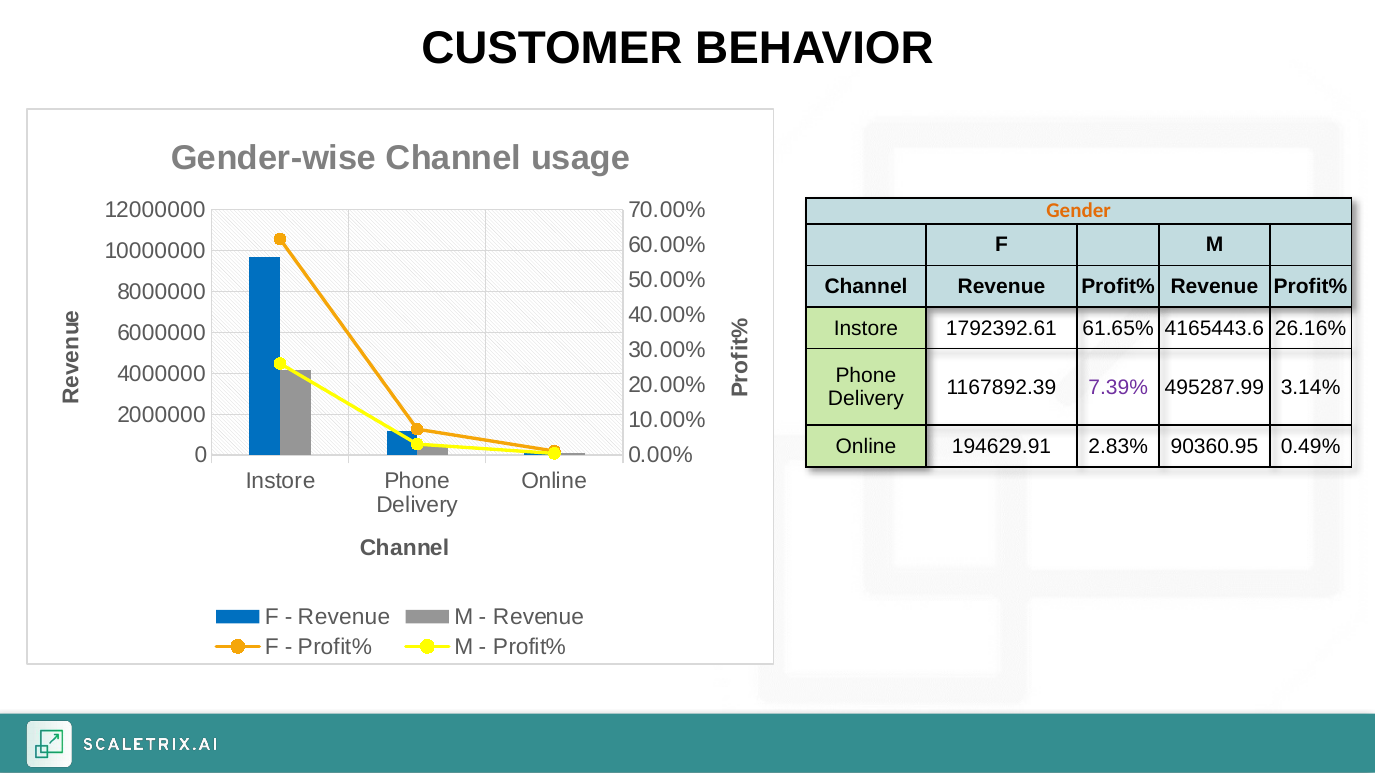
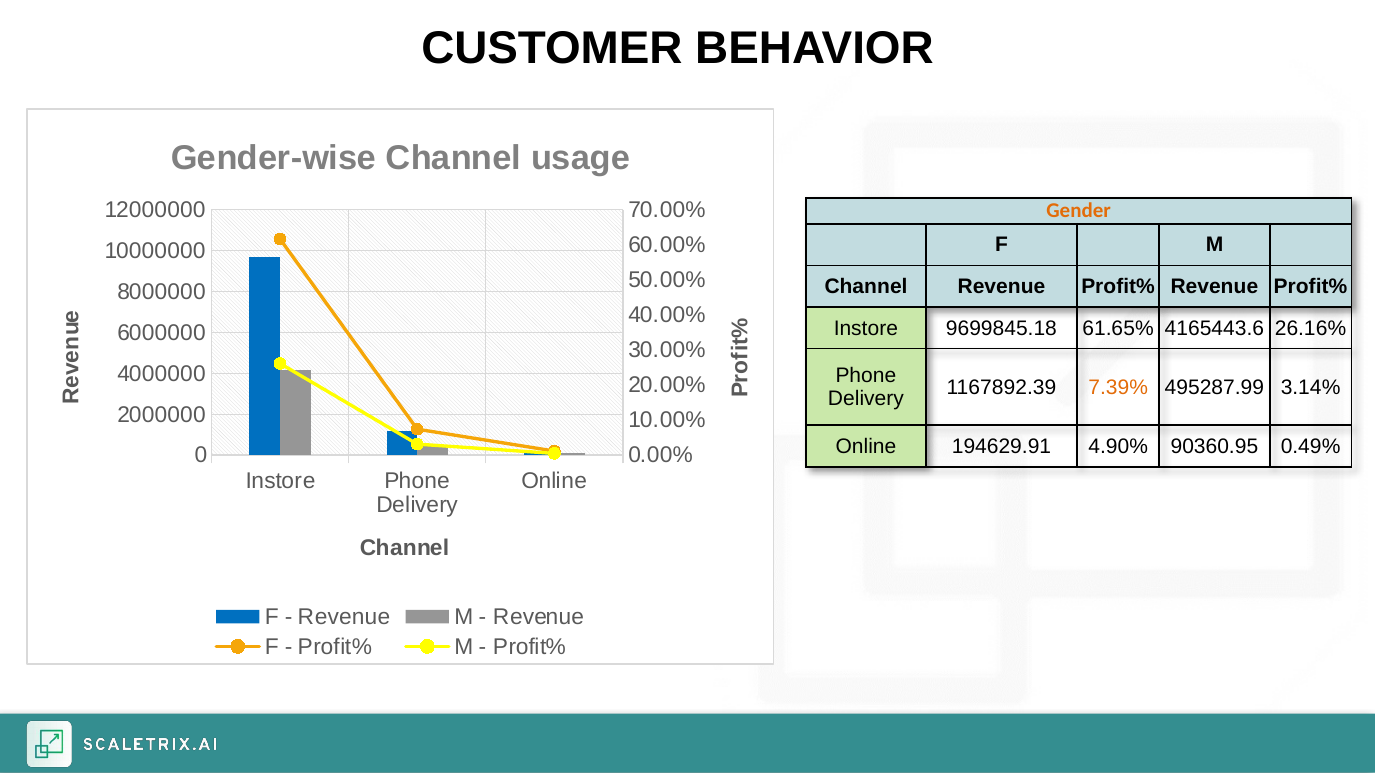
1792392.61: 1792392.61 -> 9699845.18
7.39% colour: purple -> orange
2.83%: 2.83% -> 4.90%
